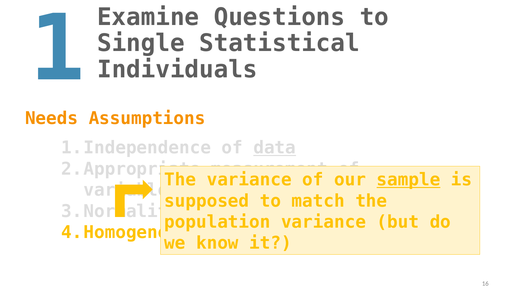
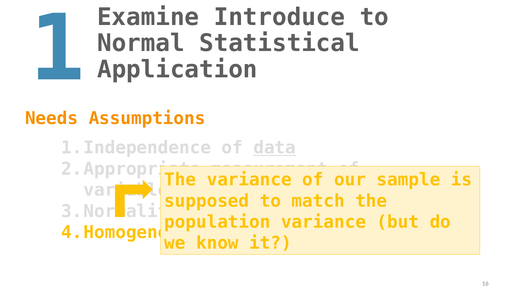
Questions: Questions -> Introduce
Single: Single -> Normal
Individuals: Individuals -> Application
sample underline: present -> none
